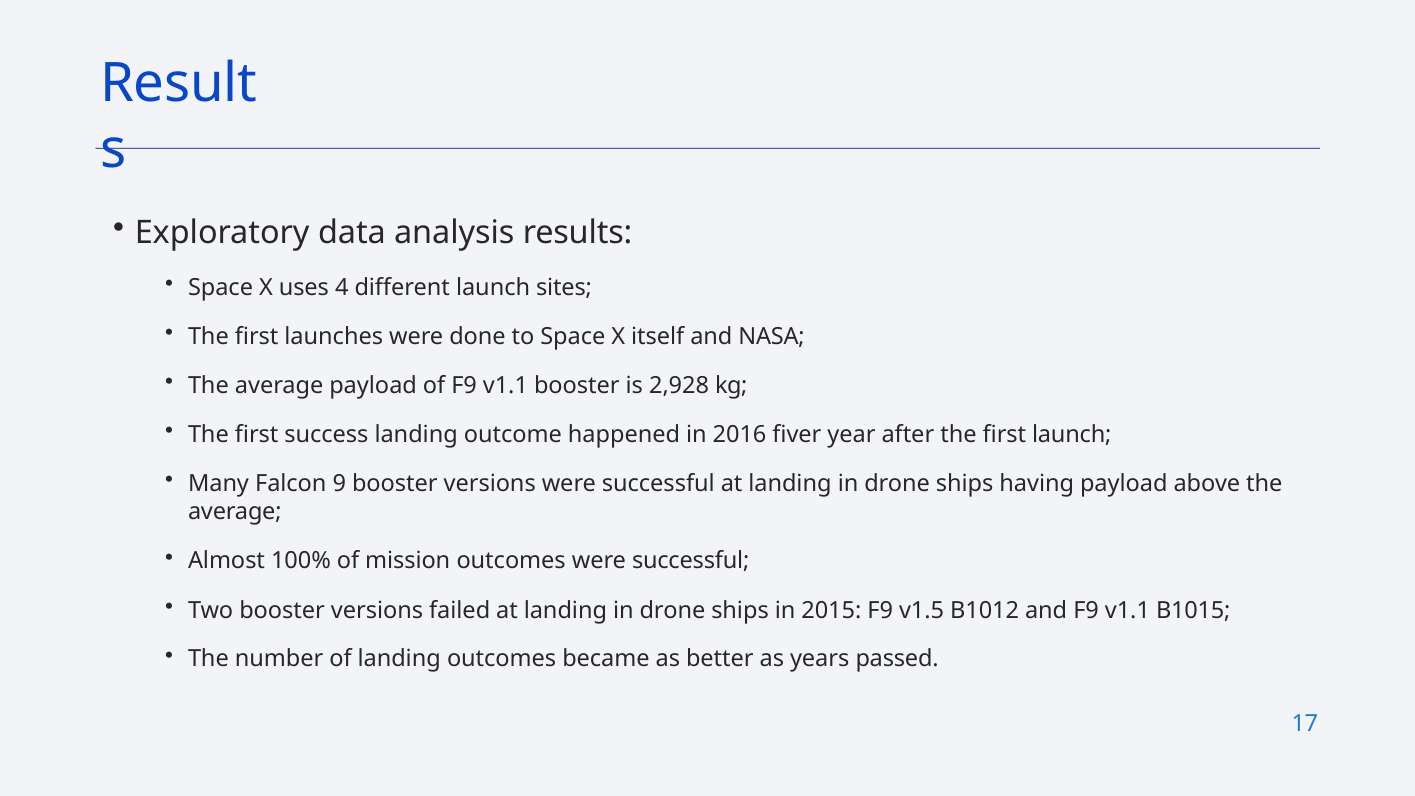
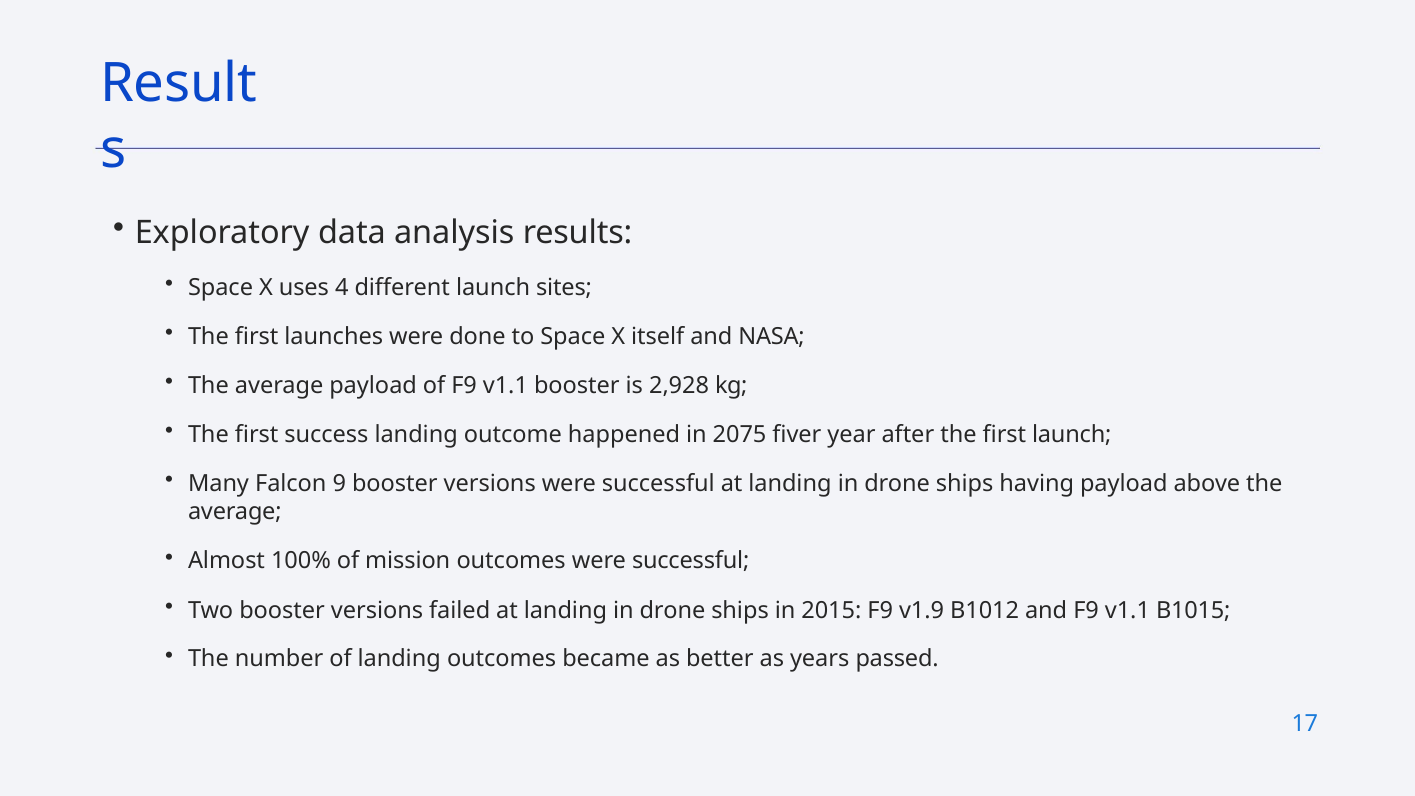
2016: 2016 -> 2075
v1.5: v1.5 -> v1.9
